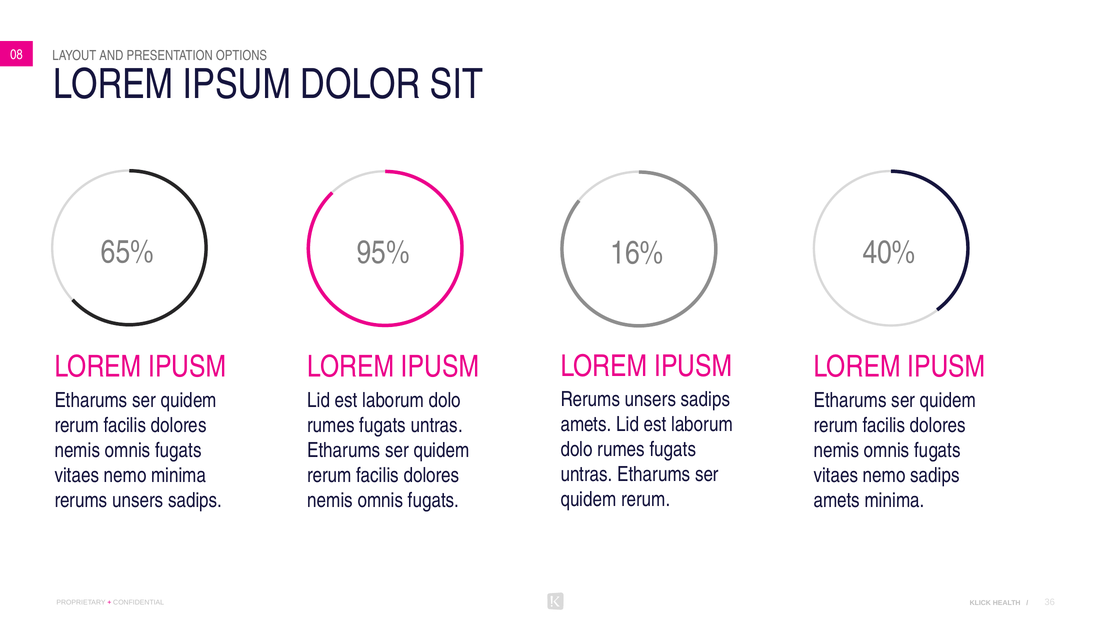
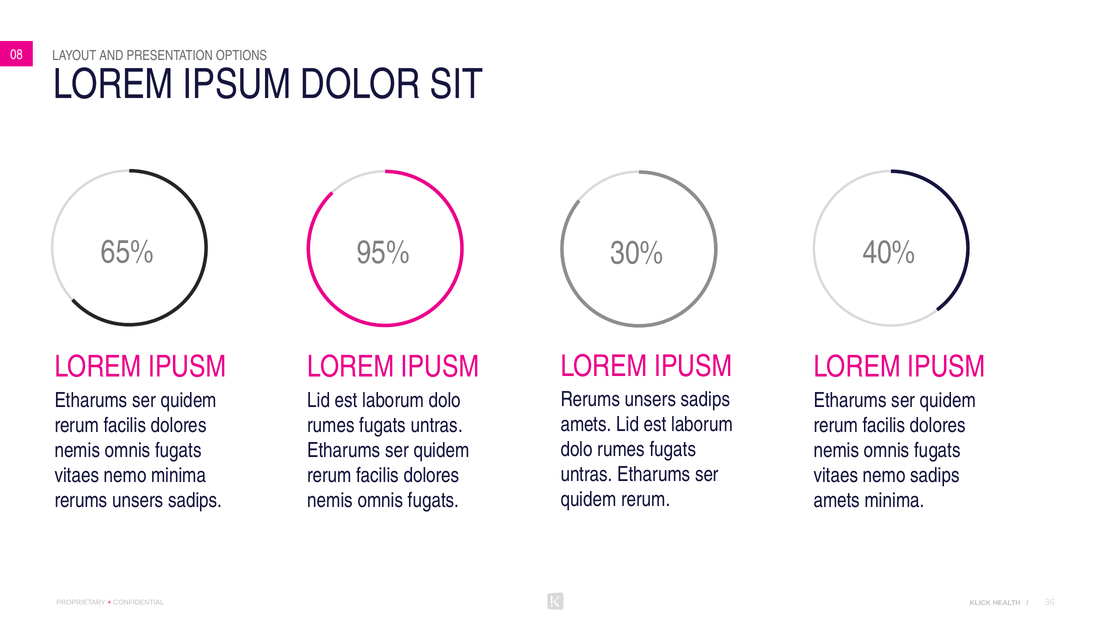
16%: 16% -> 30%
